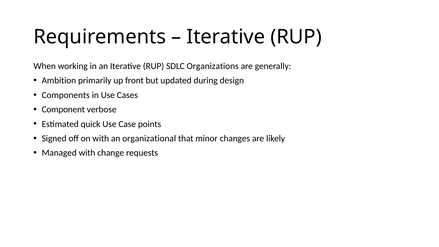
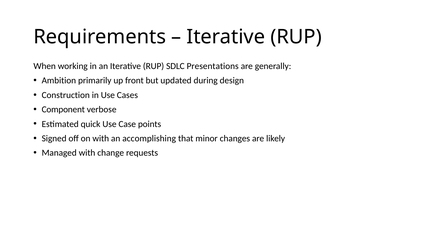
Organizations: Organizations -> Presentations
Components: Components -> Construction
organizational: organizational -> accomplishing
